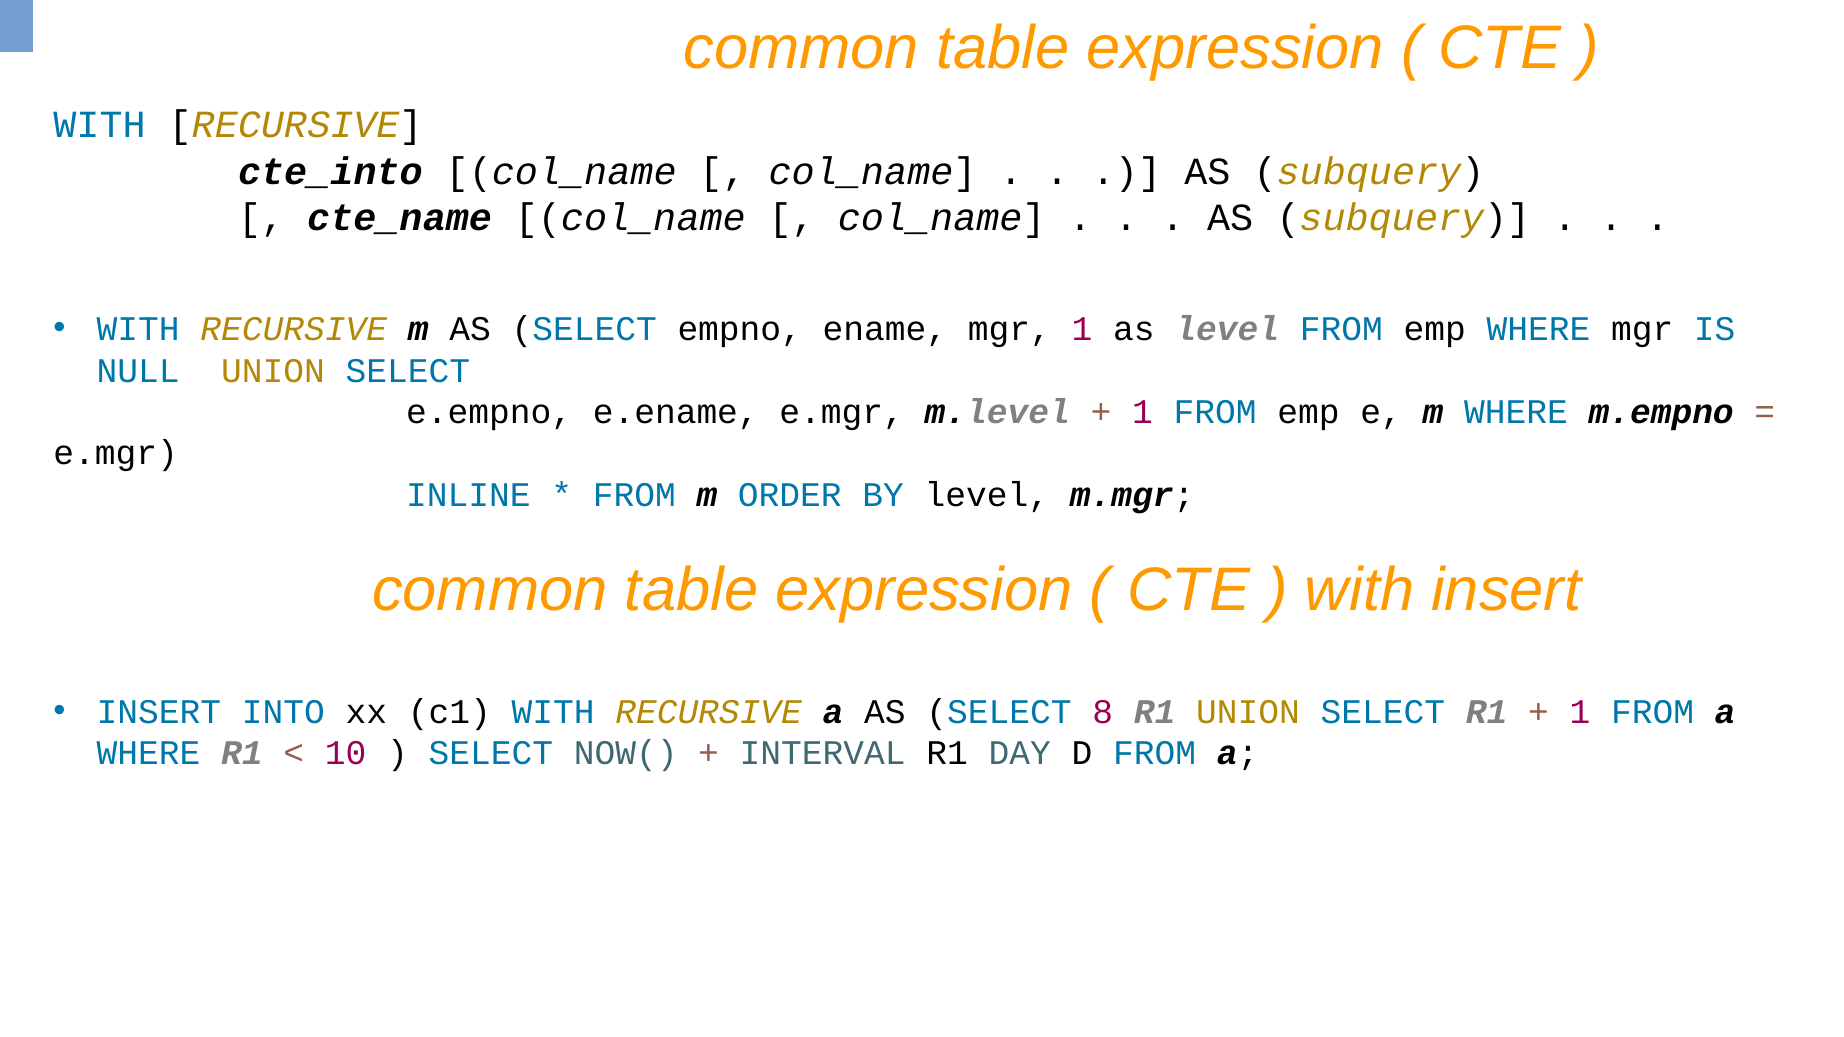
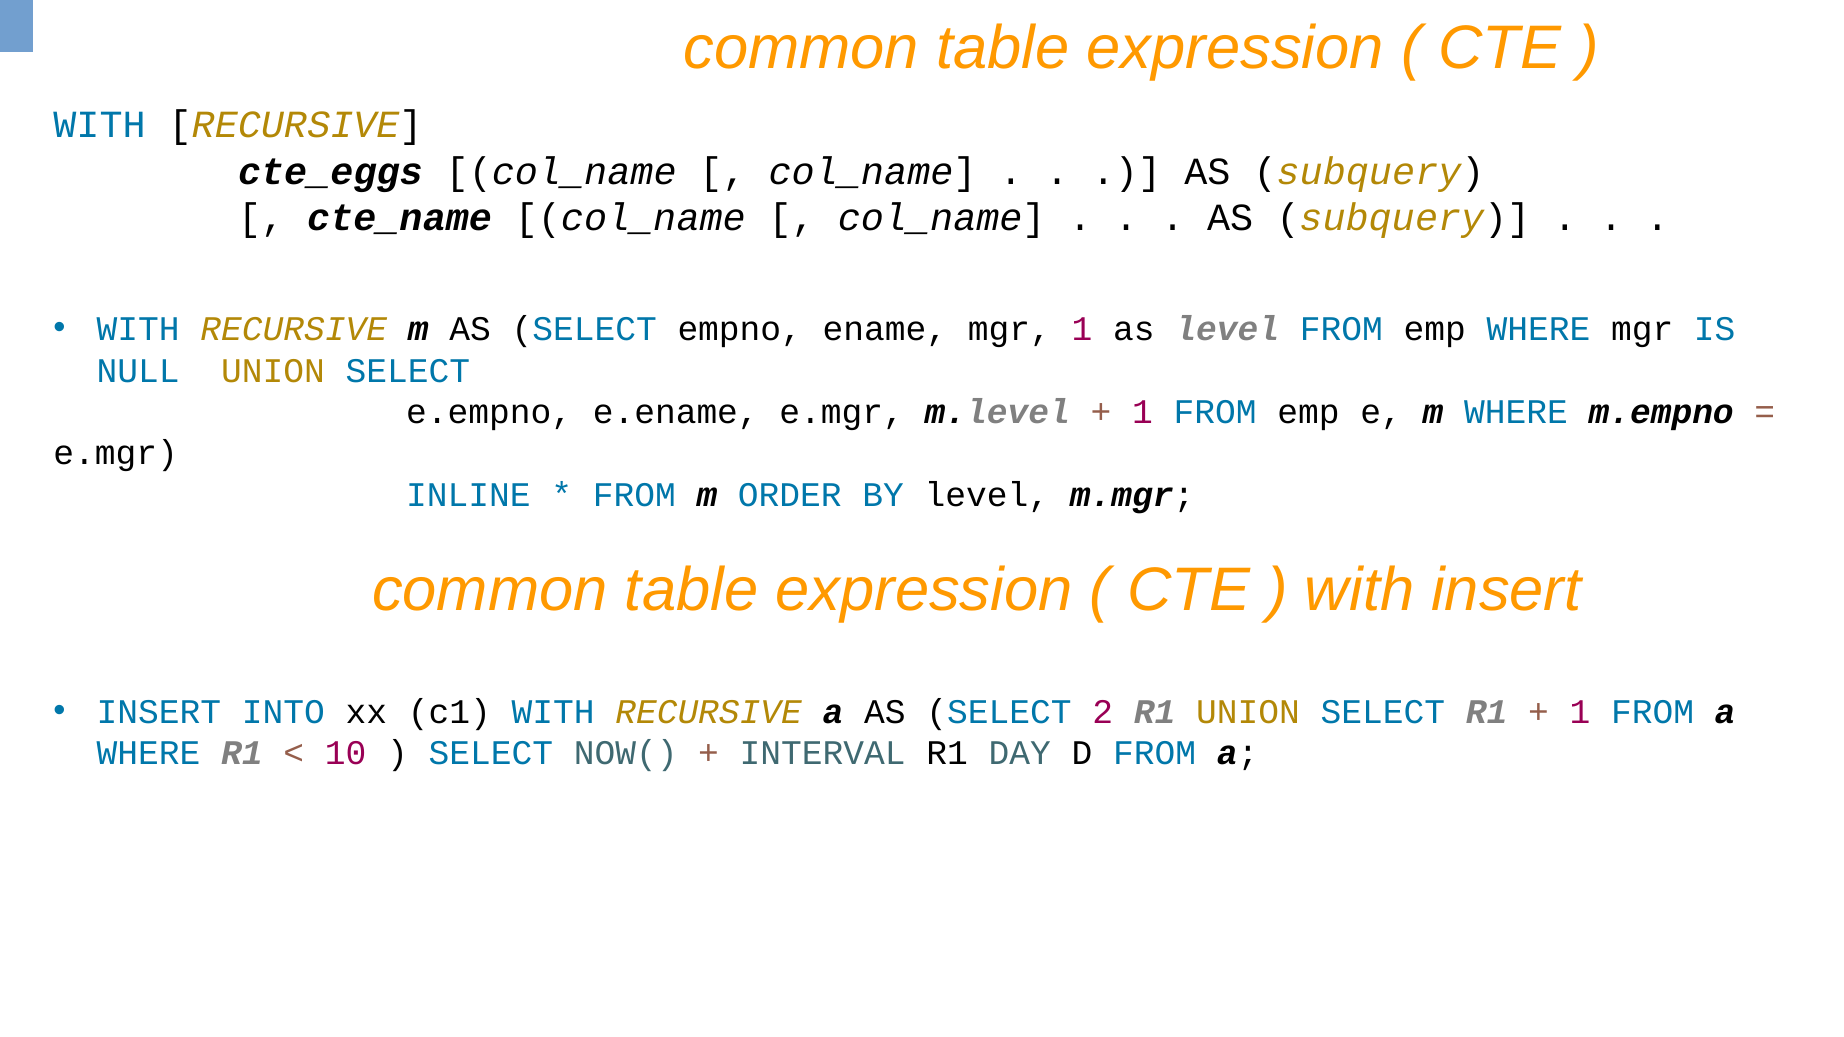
cte_into: cte_into -> cte_eggs
8: 8 -> 2
